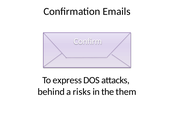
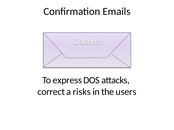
behind: behind -> correct
them: them -> users
